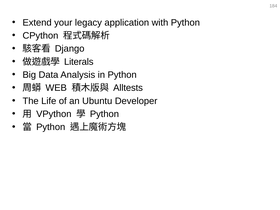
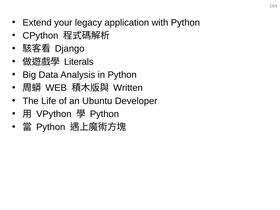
Alltests: Alltests -> Written
